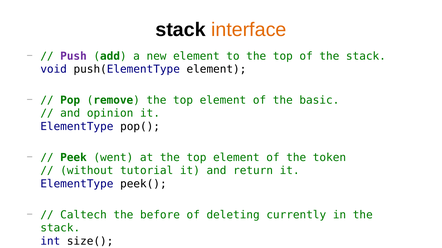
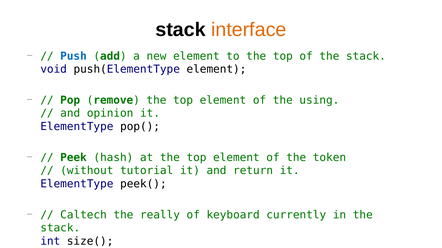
Push colour: purple -> blue
basic: basic -> using
went: went -> hash
before: before -> really
deleting: deleting -> keyboard
